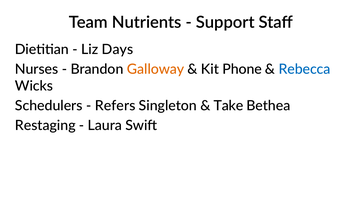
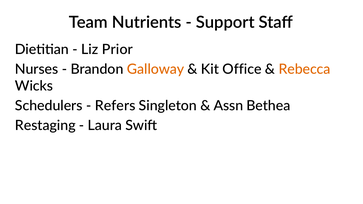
Days: Days -> Prior
Phone: Phone -> Office
Rebecca colour: blue -> orange
Take: Take -> Assn
